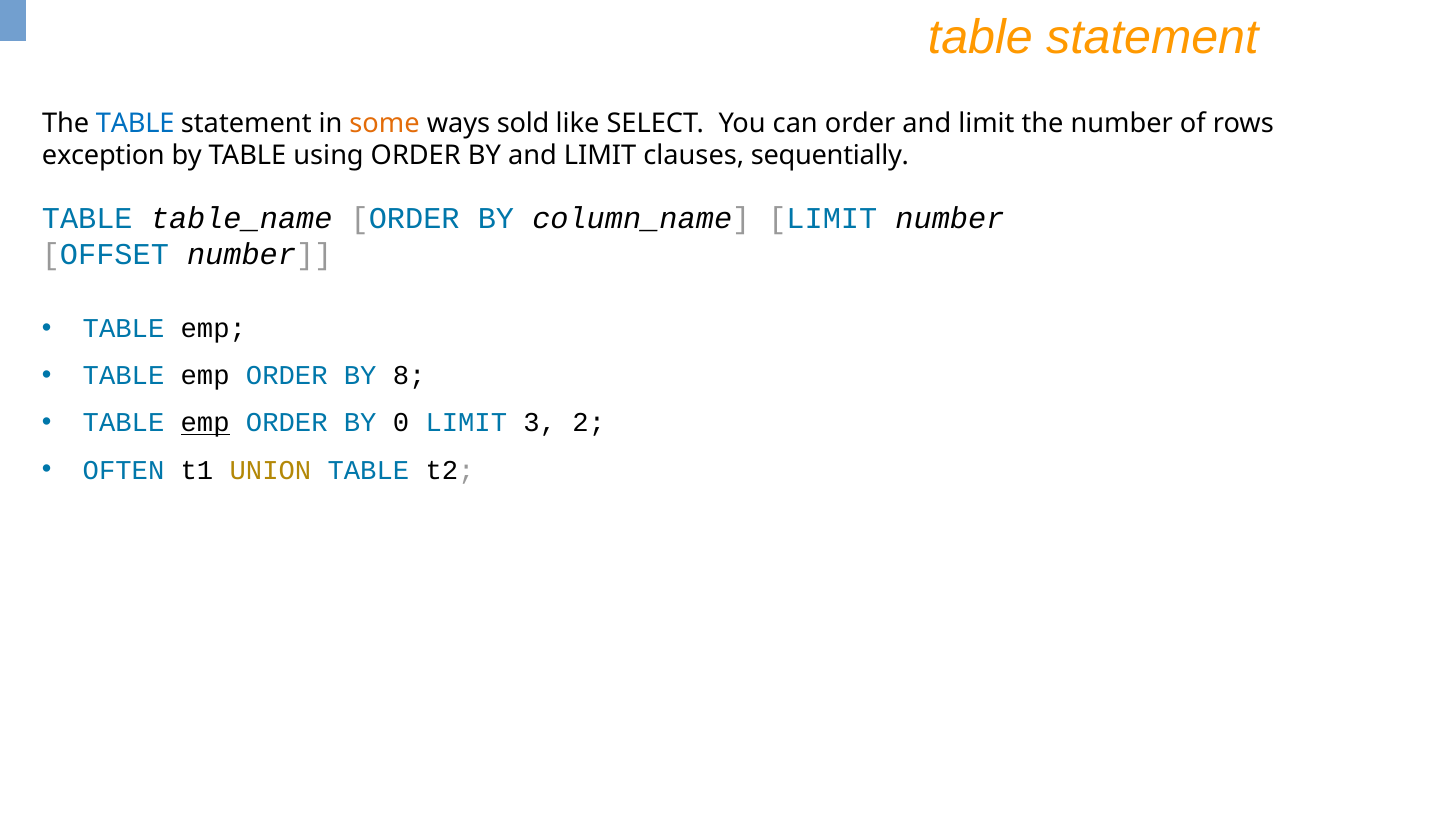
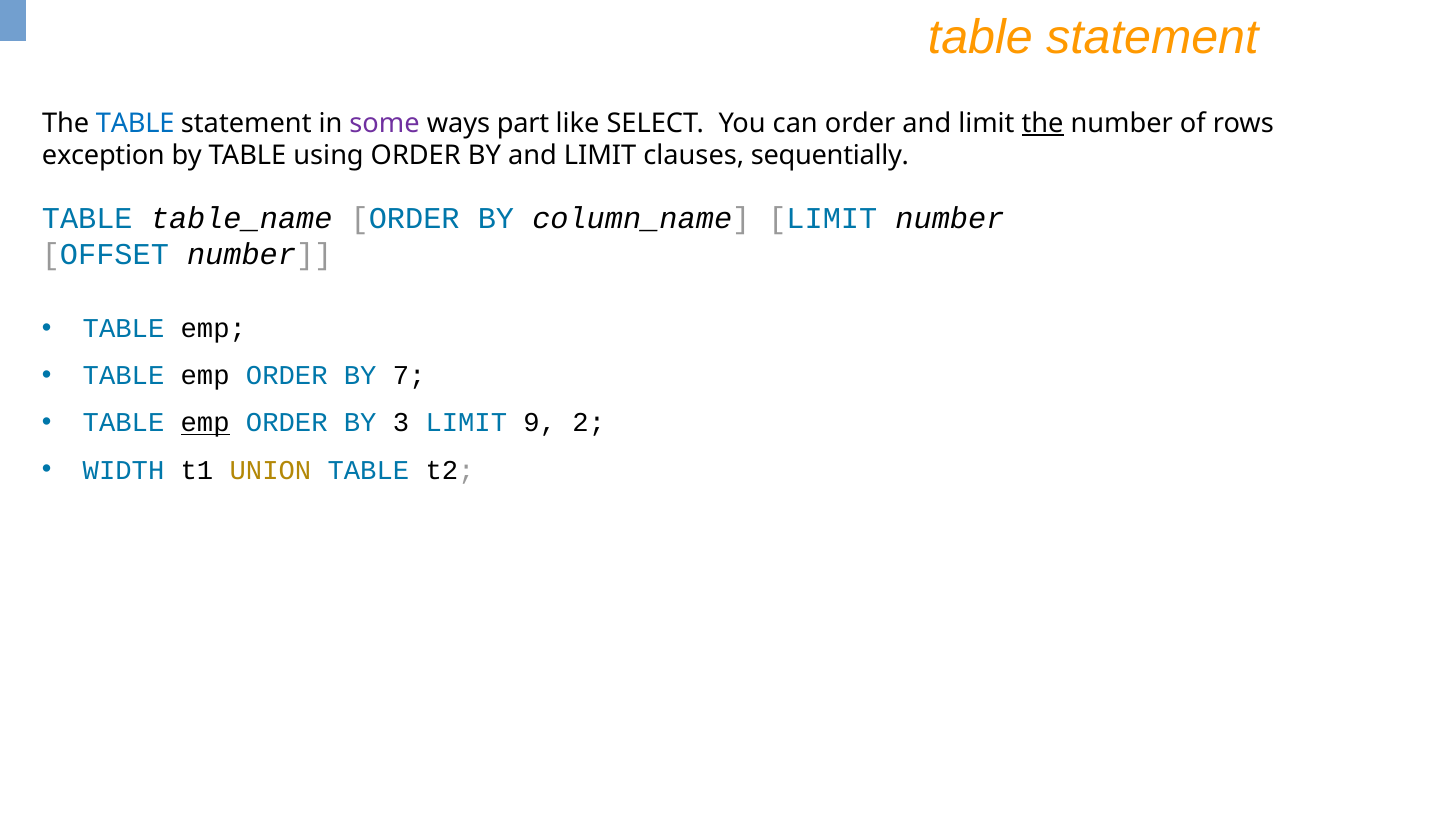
some colour: orange -> purple
sold: sold -> part
the at (1043, 123) underline: none -> present
8: 8 -> 7
0: 0 -> 3
3: 3 -> 9
OFTEN: OFTEN -> WIDTH
